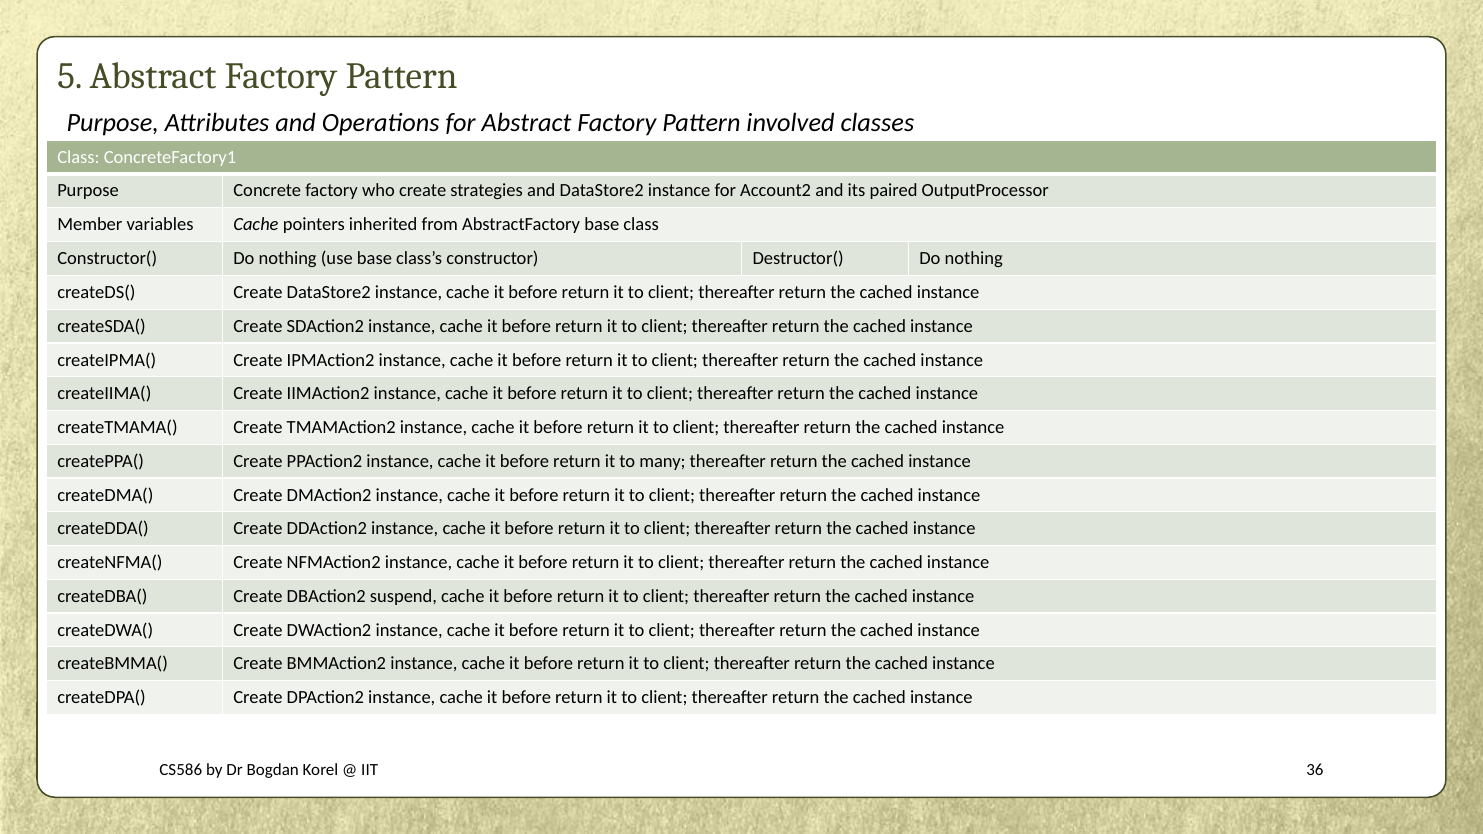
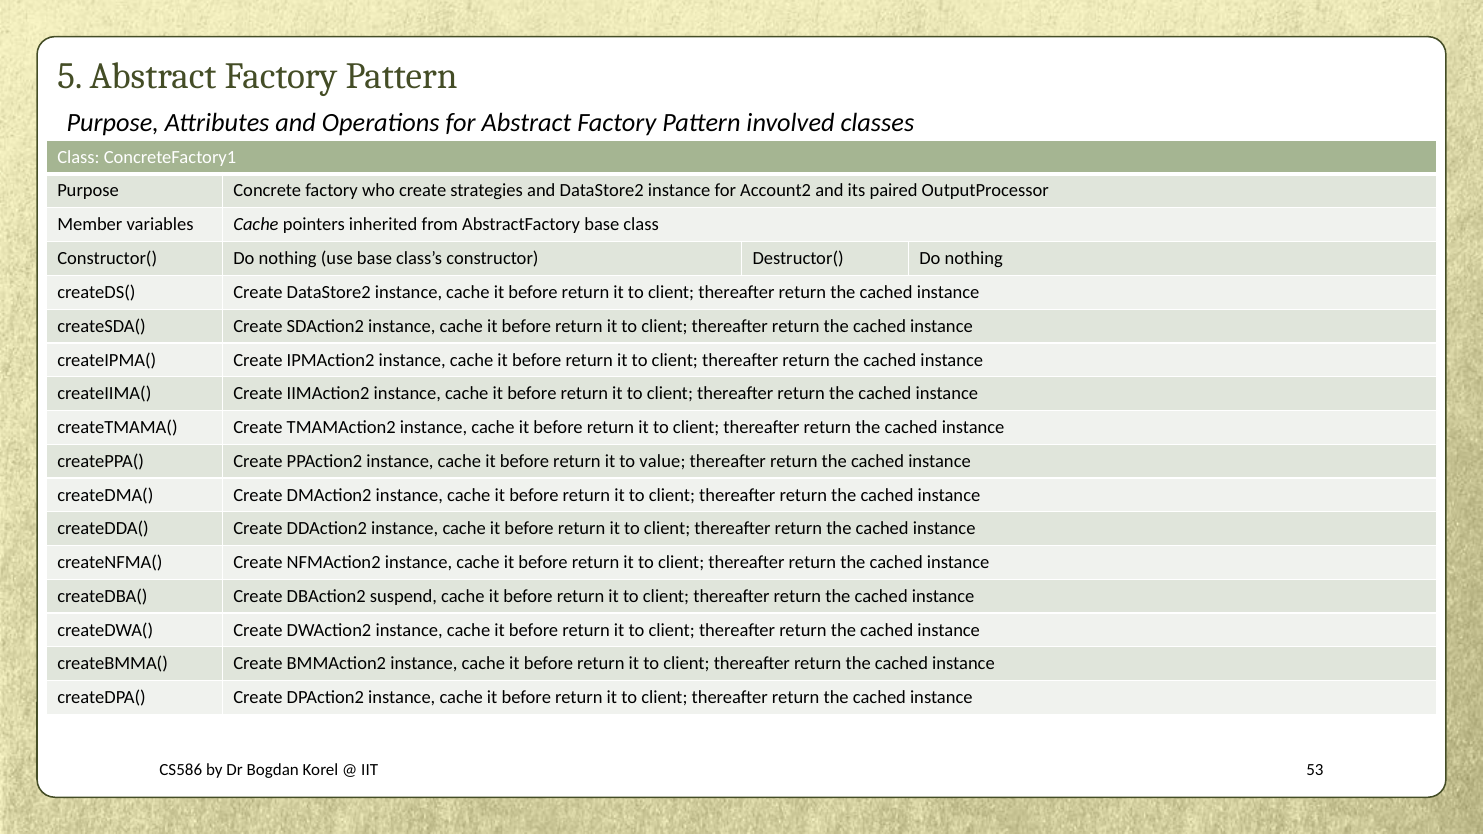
many: many -> value
36: 36 -> 53
